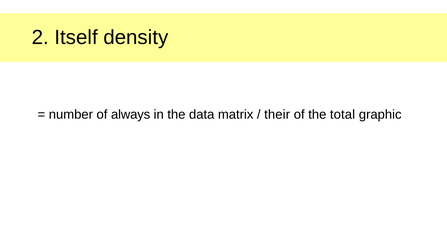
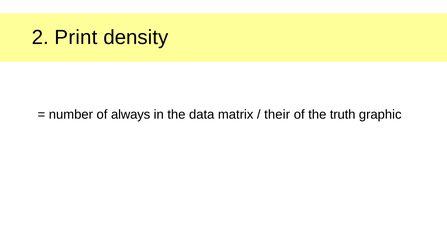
Itself: Itself -> Print
total: total -> truth
